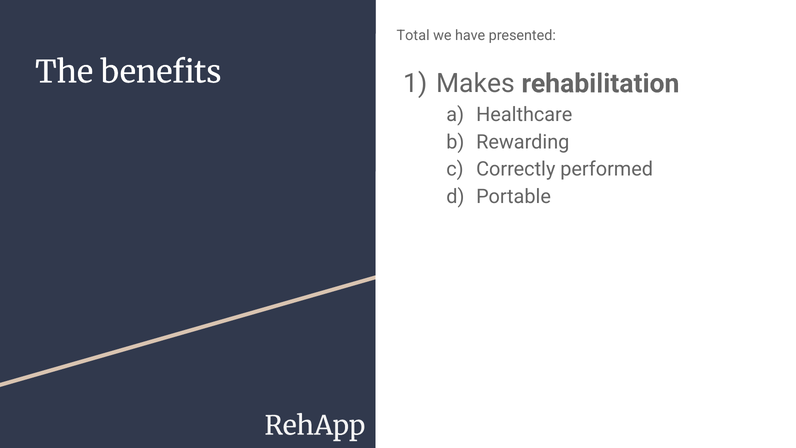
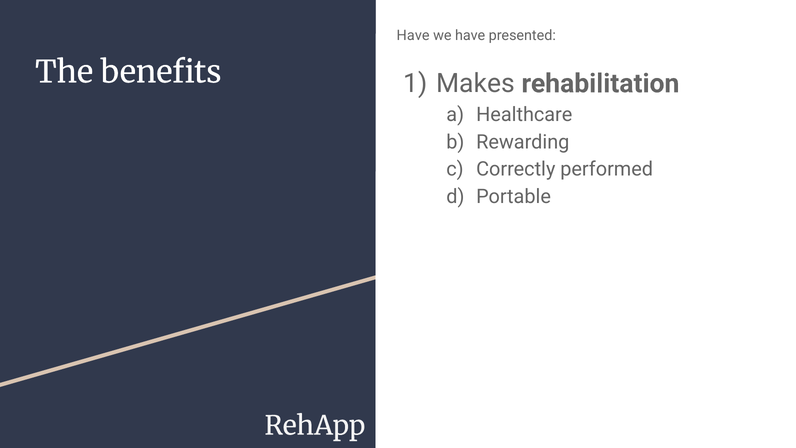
Total at (413, 36): Total -> Have
